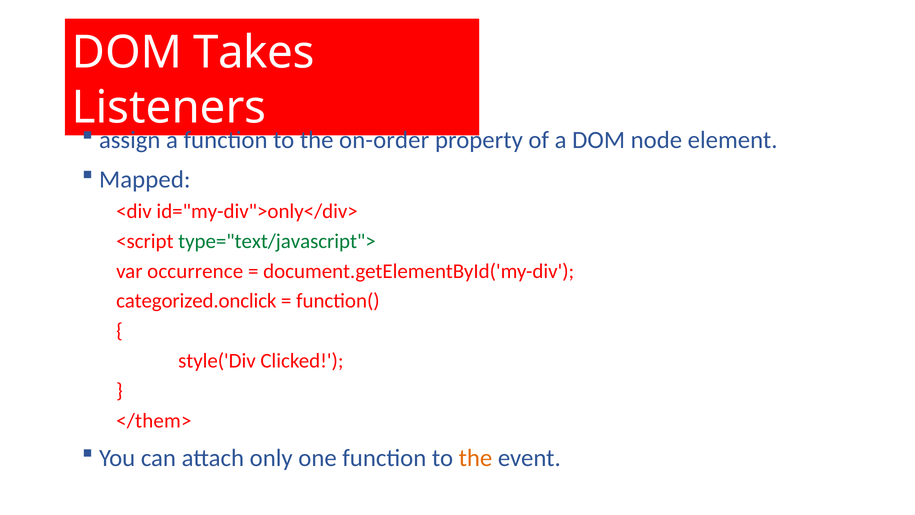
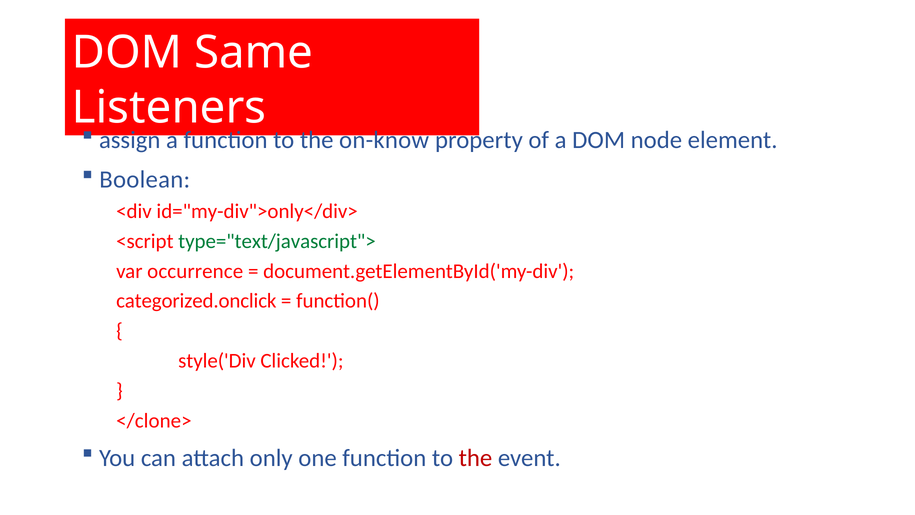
Takes: Takes -> Same
on-order: on-order -> on-know
Mapped: Mapped -> Boolean
</them>: </them> -> </clone>
the at (475, 458) colour: orange -> red
